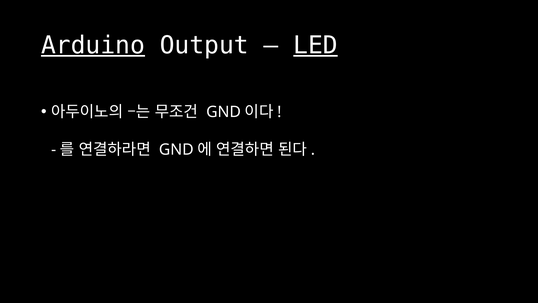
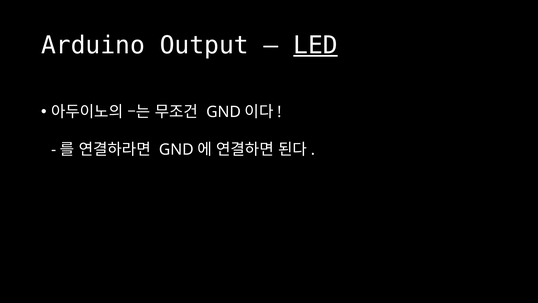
Arduino underline: present -> none
